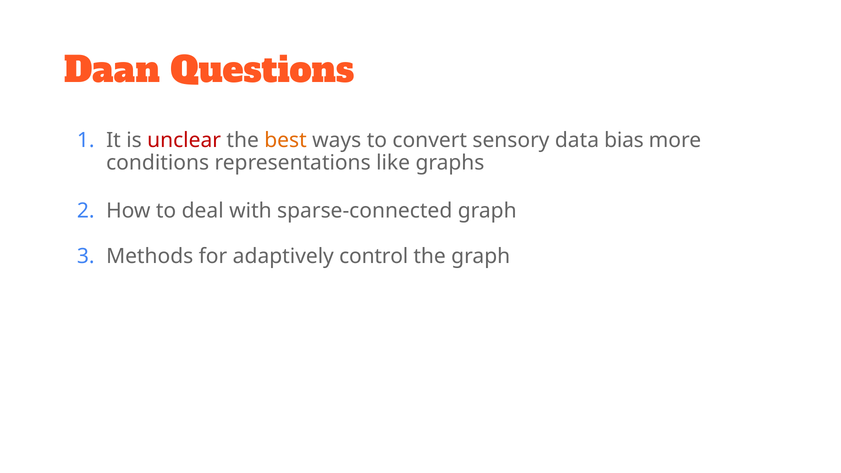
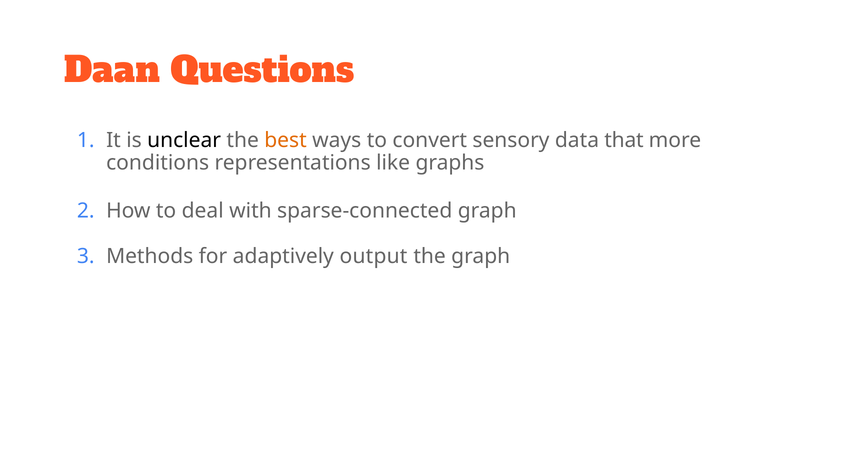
unclear colour: red -> black
bias: bias -> that
control: control -> output
